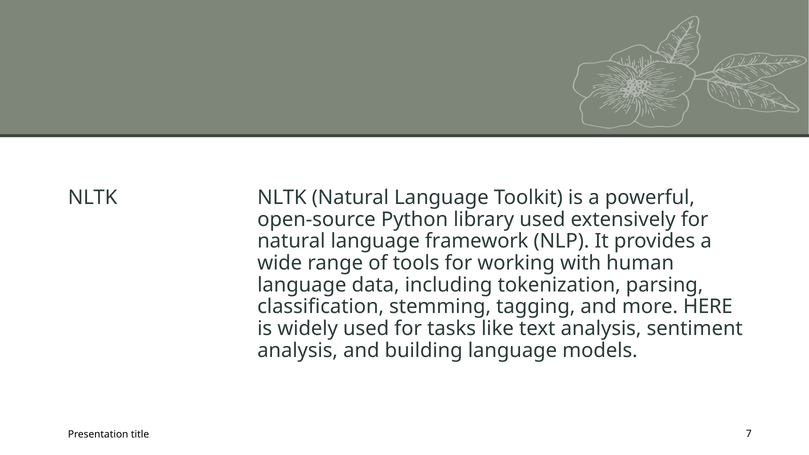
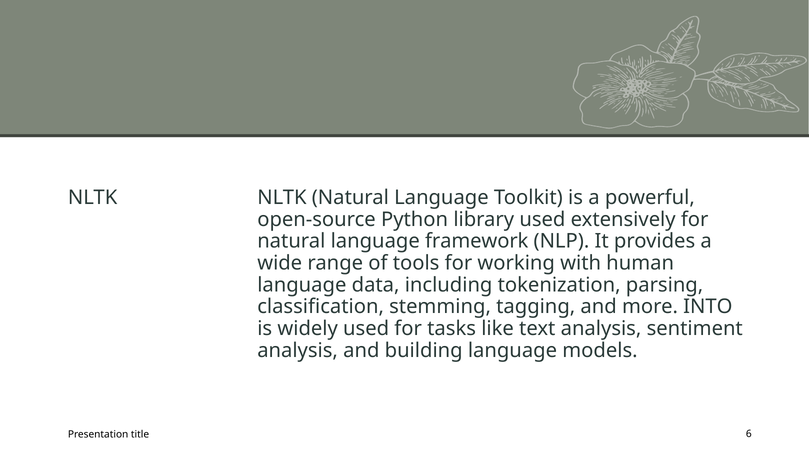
HERE: HERE -> INTO
7: 7 -> 6
